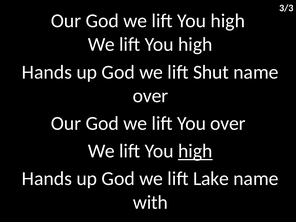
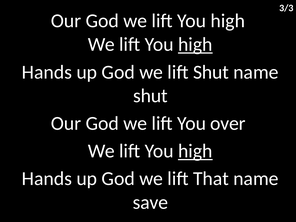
high at (195, 44) underline: none -> present
over at (150, 96): over -> shut
Lake: Lake -> That
with: with -> save
